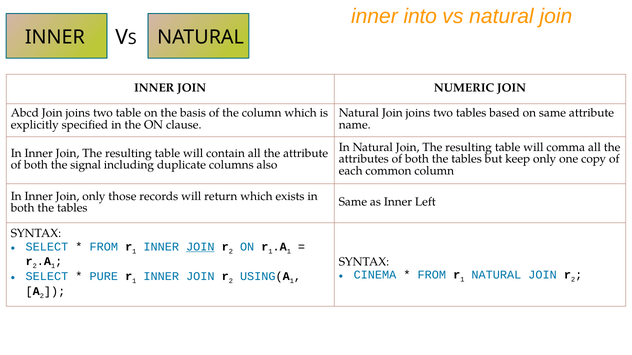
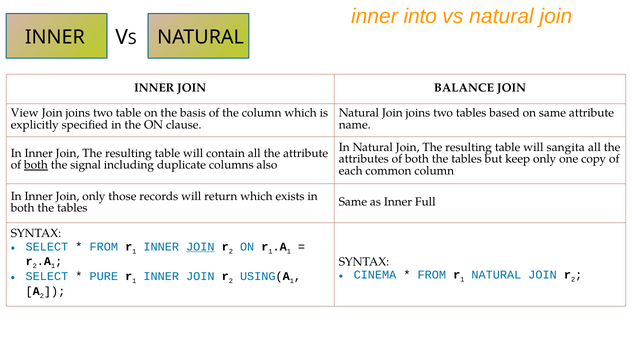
NUMERIC: NUMERIC -> BALANCE
Abcd: Abcd -> View
comma: comma -> sangita
both at (36, 165) underline: none -> present
Left: Left -> Full
